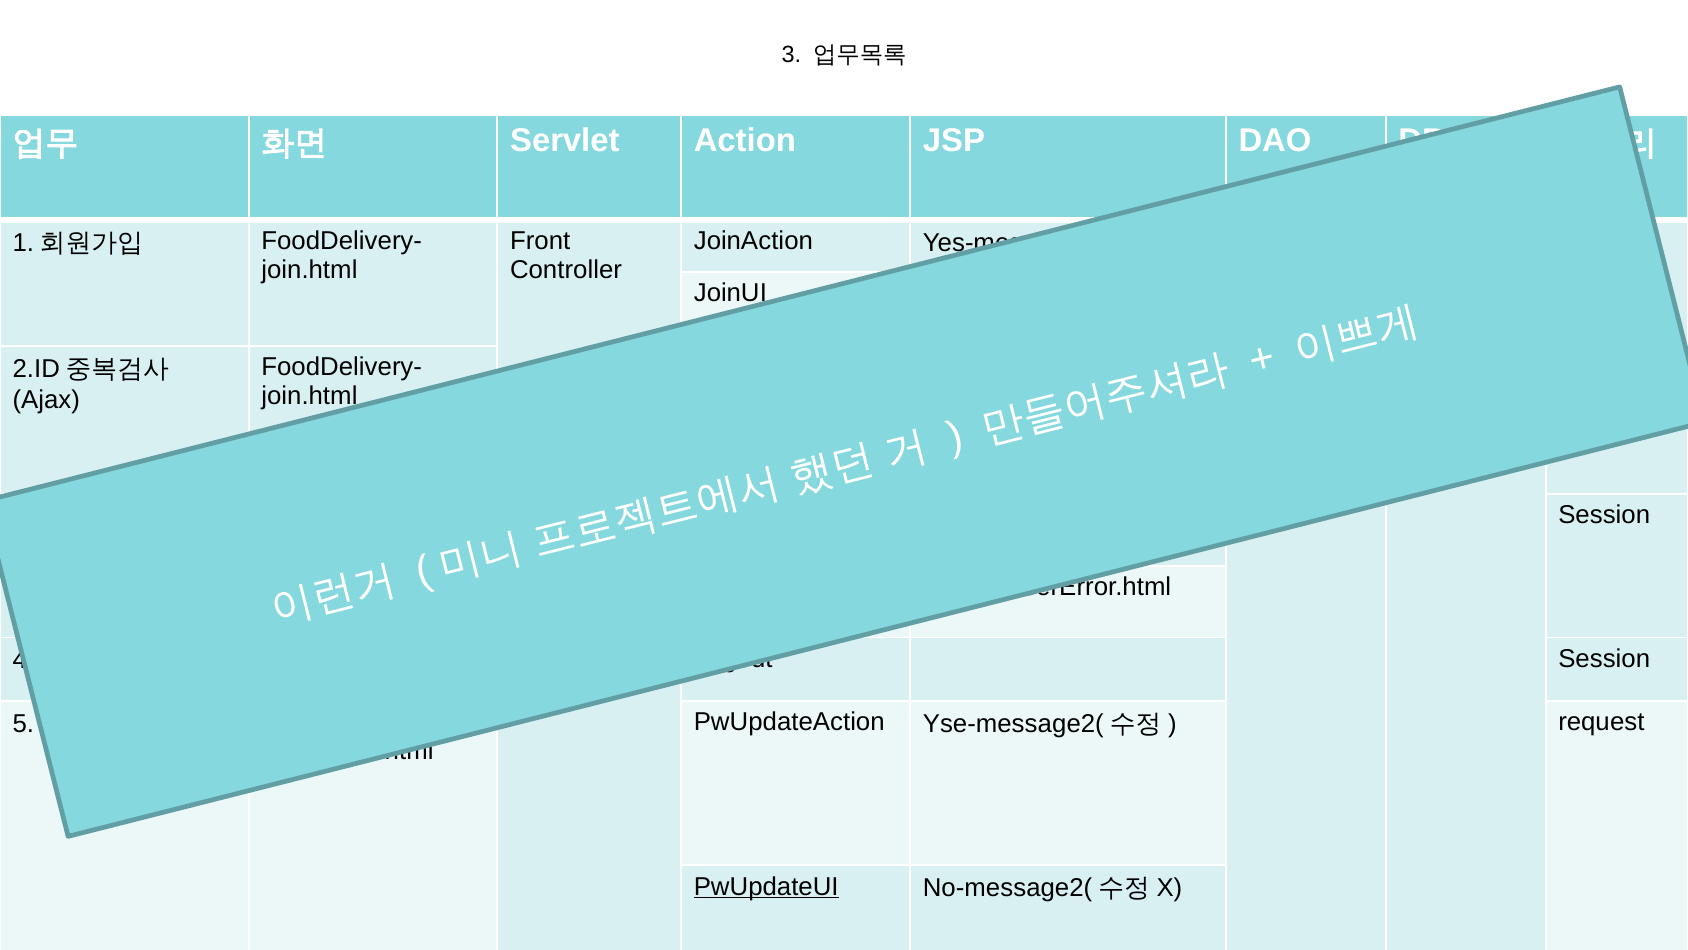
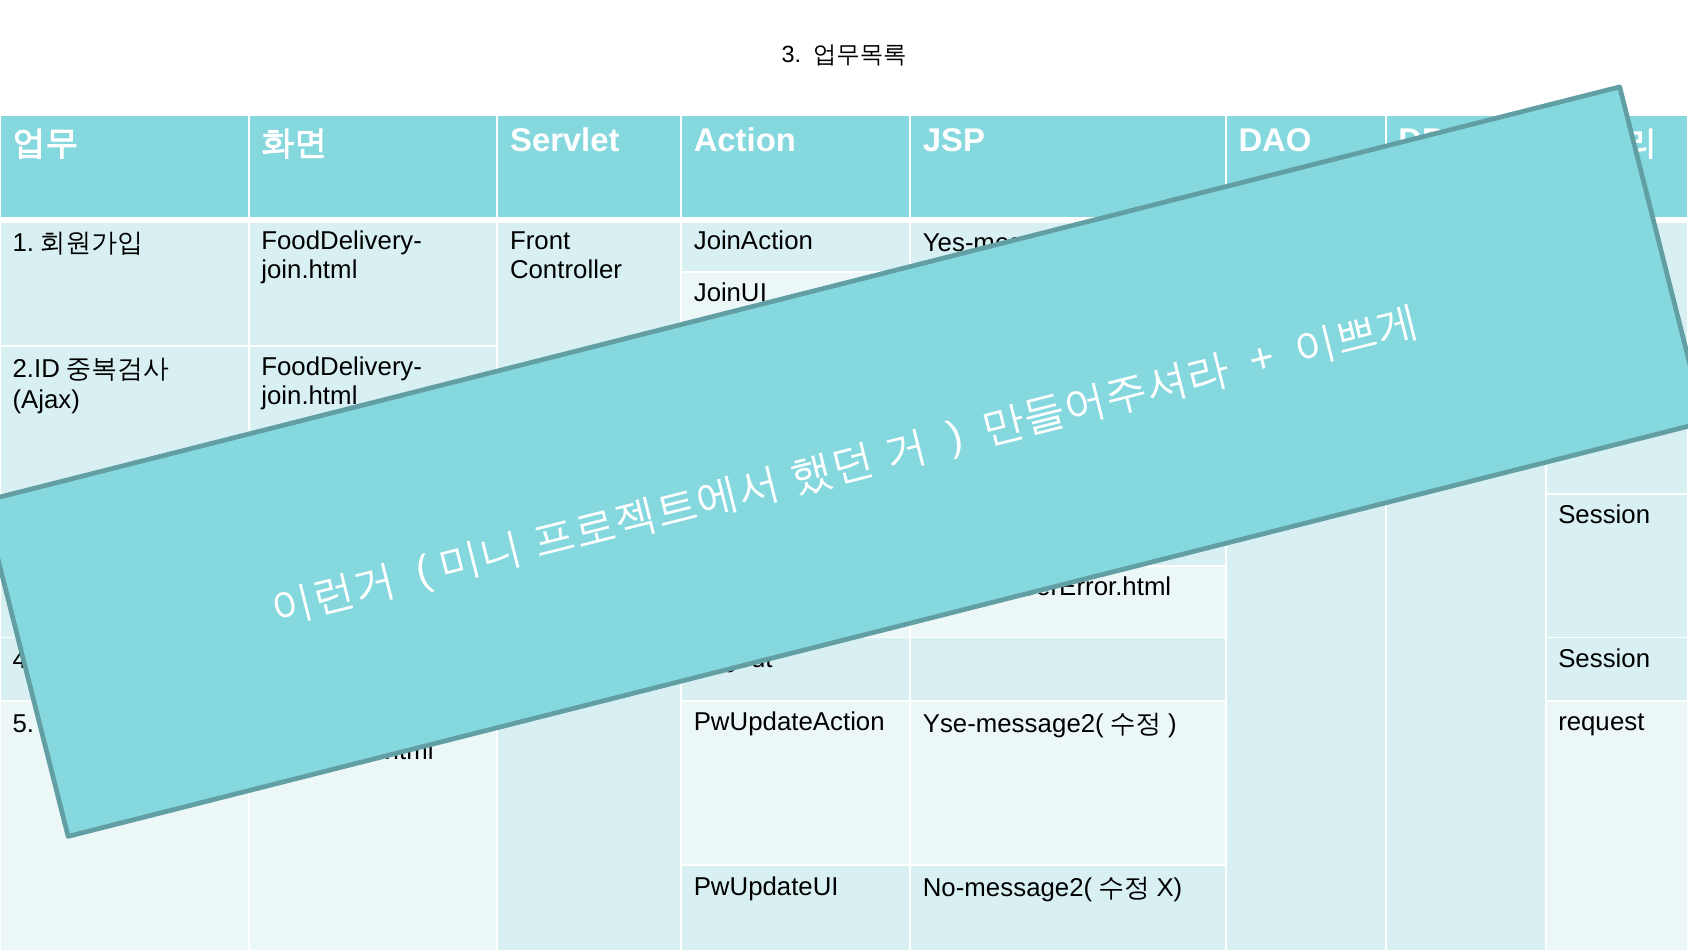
PwUpdateUI underline: present -> none
